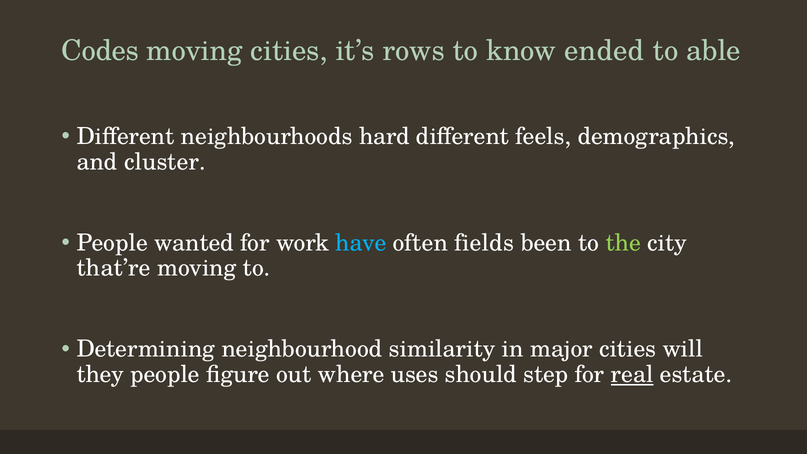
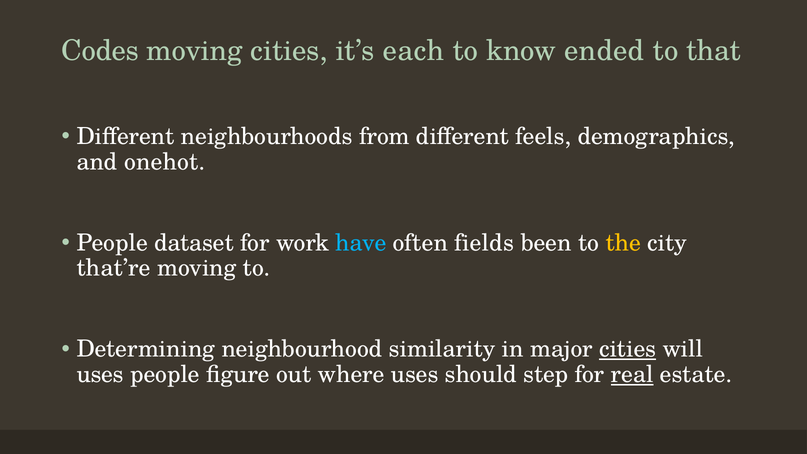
rows: rows -> each
able: able -> that
hard: hard -> from
cluster: cluster -> onehot
wanted: wanted -> dataset
the colour: light green -> yellow
cities at (628, 349) underline: none -> present
they at (100, 375): they -> uses
